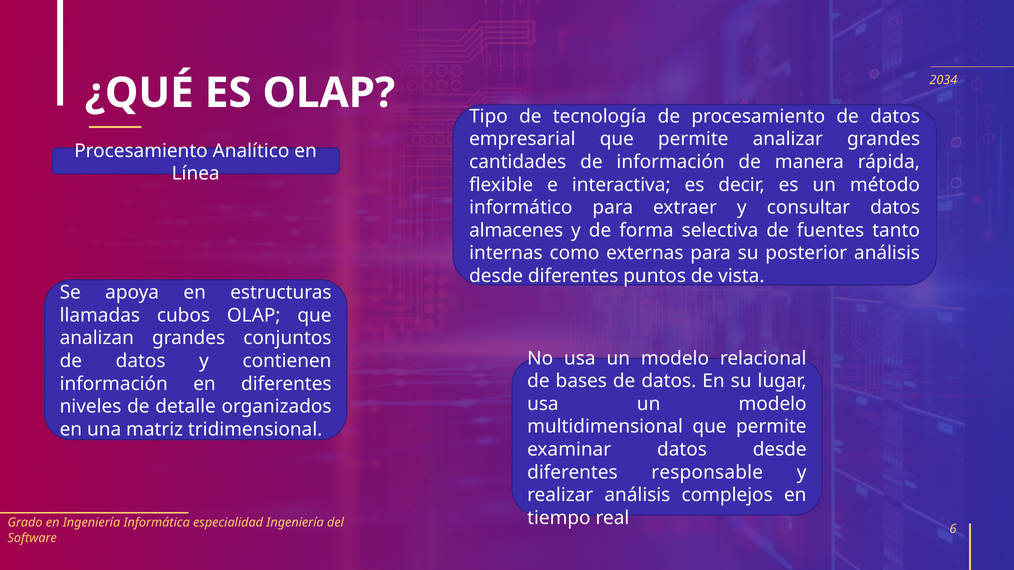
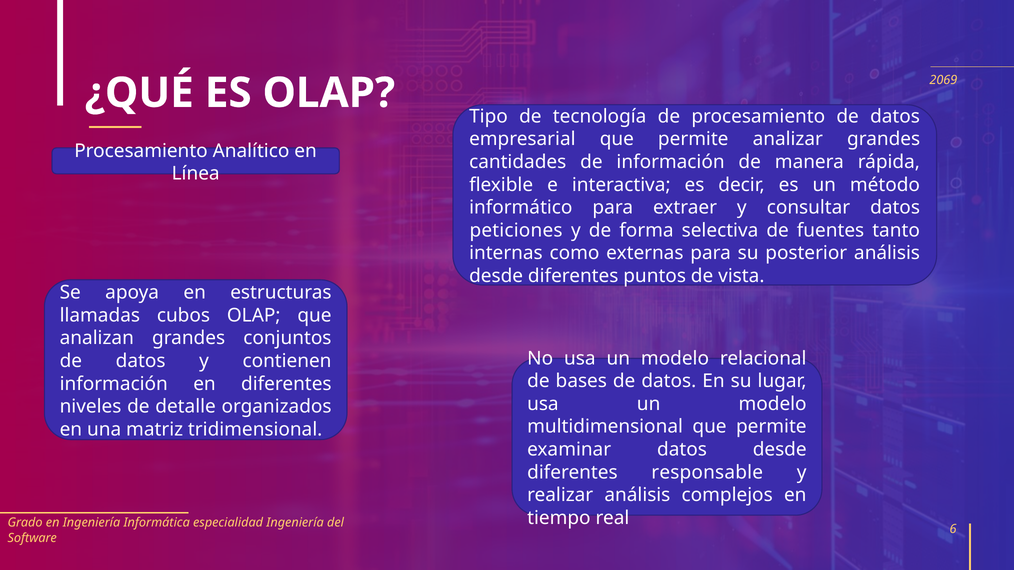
2034: 2034 -> 2069
almacenes: almacenes -> peticiones
